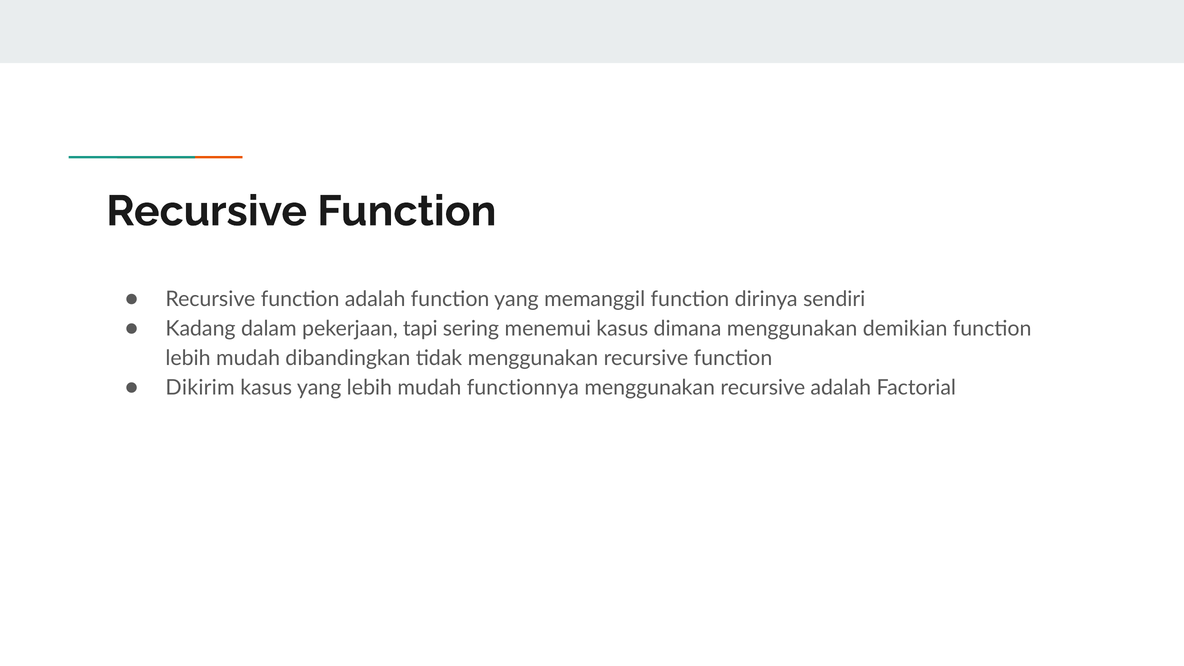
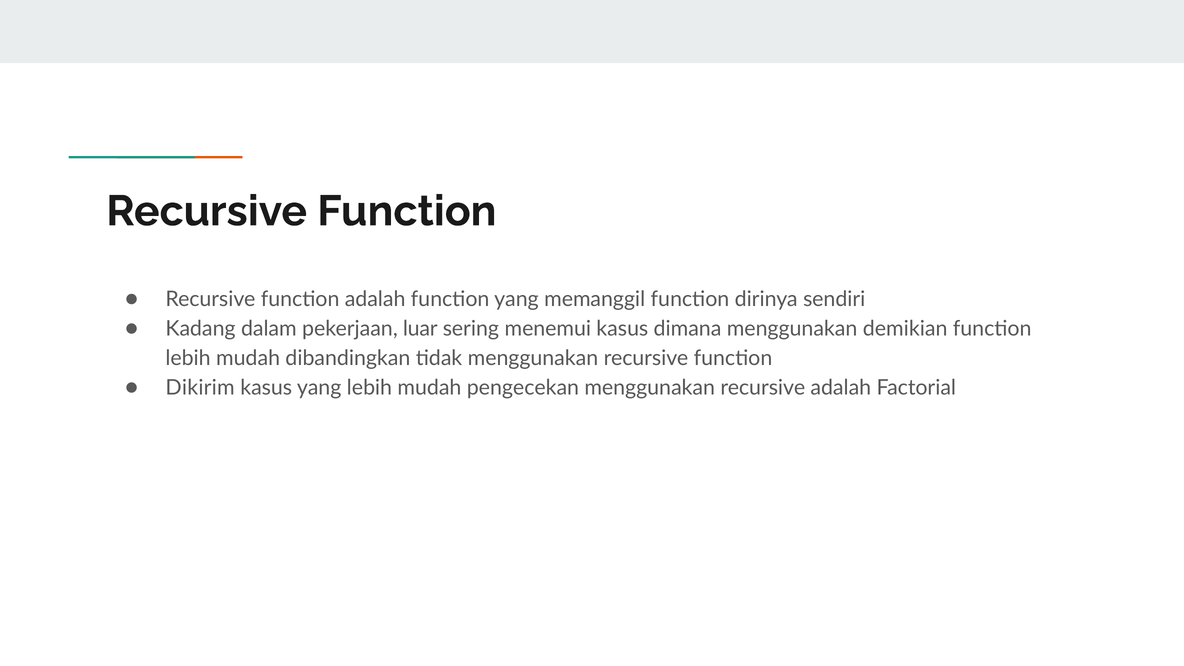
tapi: tapi -> luar
functionnya: functionnya -> pengecekan
